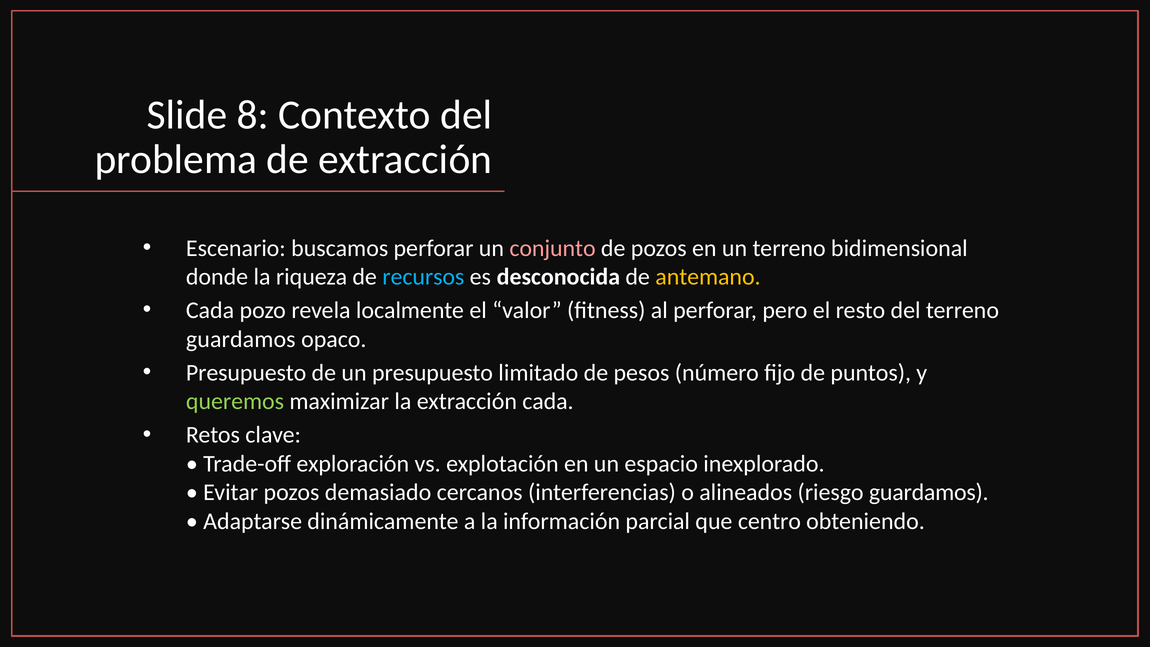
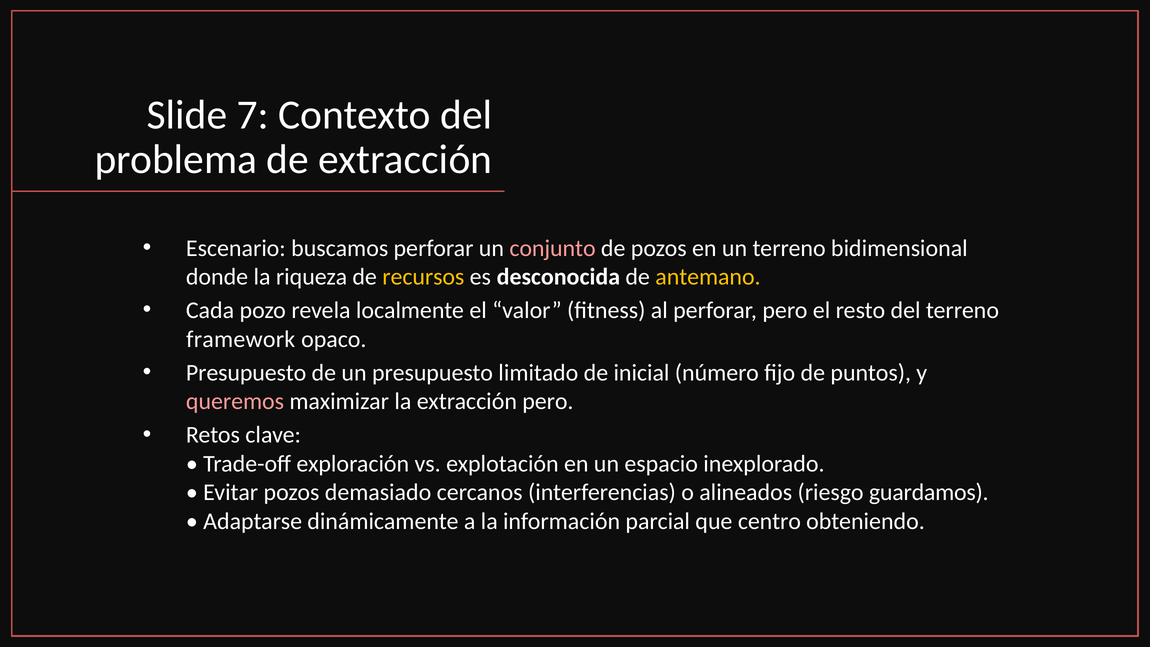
8: 8 -> 7
recursos colour: light blue -> yellow
guardamos at (241, 339): guardamos -> framework
pesos: pesos -> inicial
queremos colour: light green -> pink
extracción cada: cada -> pero
